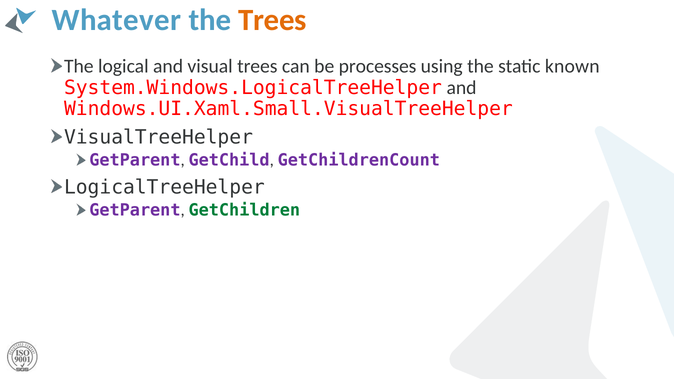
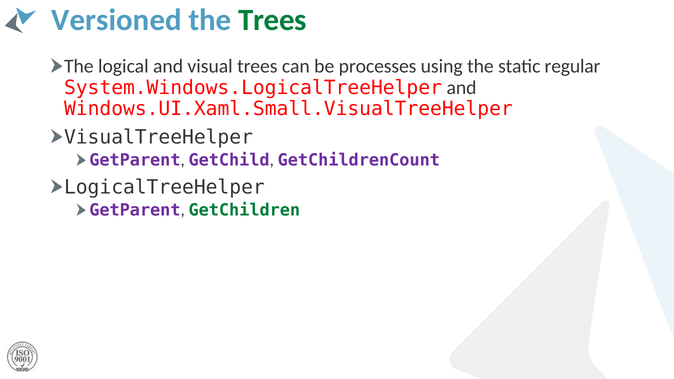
Whatever: Whatever -> Versioned
Trees at (273, 20) colour: orange -> green
known: known -> regular
